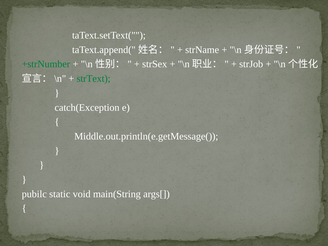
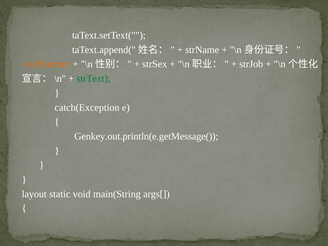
+strNumber colour: green -> orange
Middle.out.println(e.getMessage(: Middle.out.println(e.getMessage( -> Genkey.out.println(e.getMessage(
pubilc: pubilc -> layout
